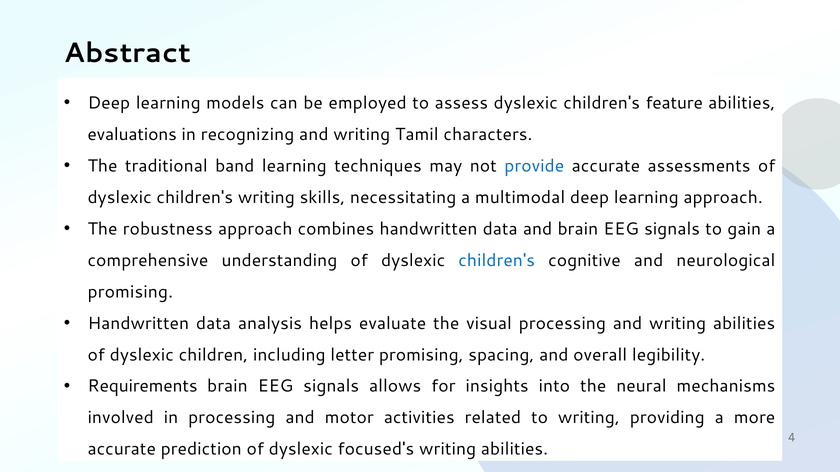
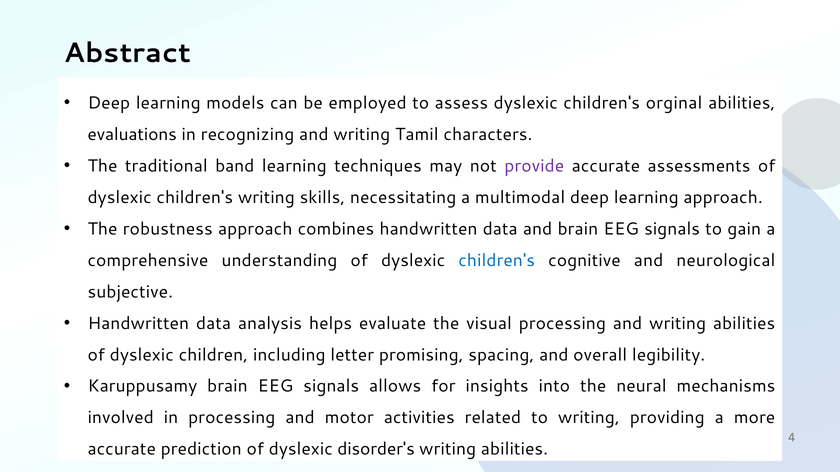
feature: feature -> orginal
provide colour: blue -> purple
promising at (130, 292): promising -> subjective
Requirements: Requirements -> Karuppusamy
focused's: focused's -> disorder's
